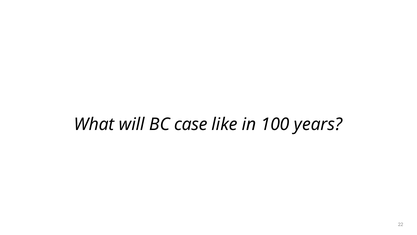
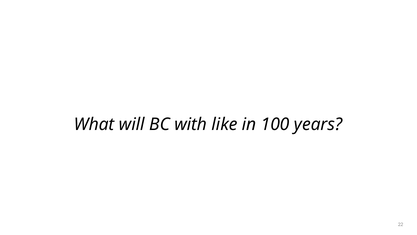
case: case -> with
